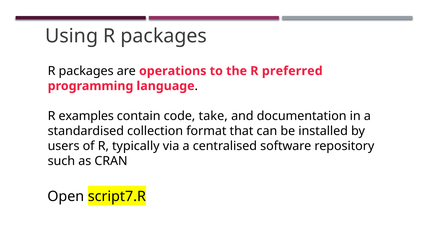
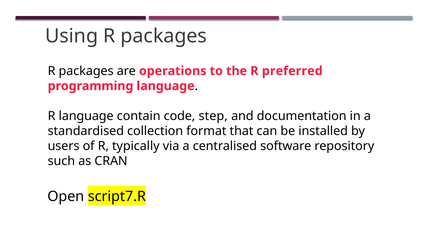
R examples: examples -> language
take: take -> step
